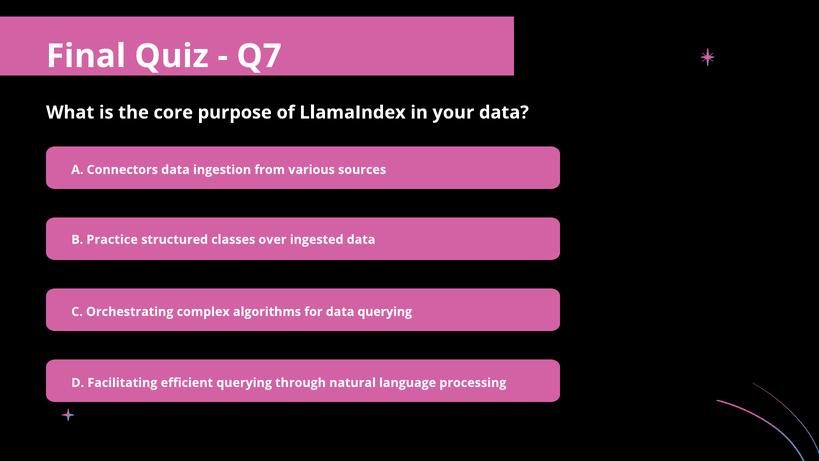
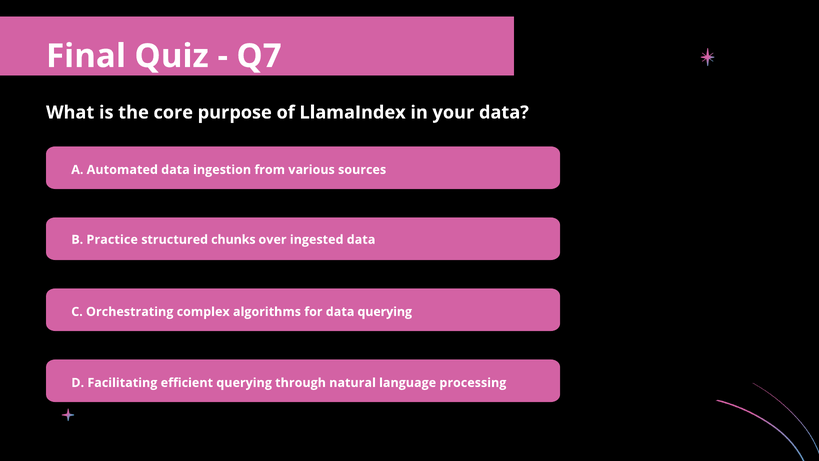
Connectors: Connectors -> Automated
classes: classes -> chunks
